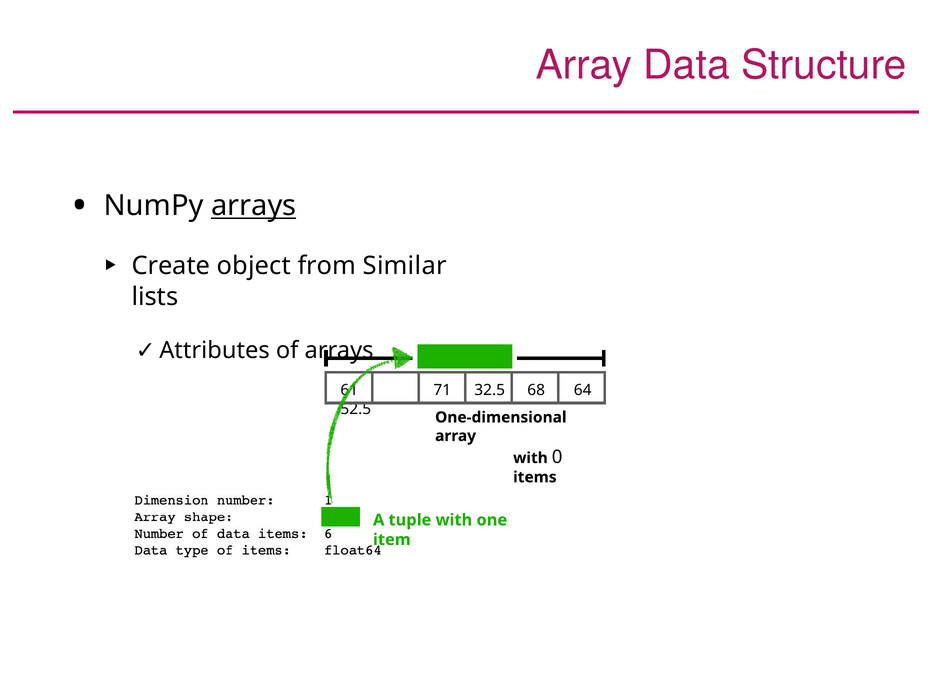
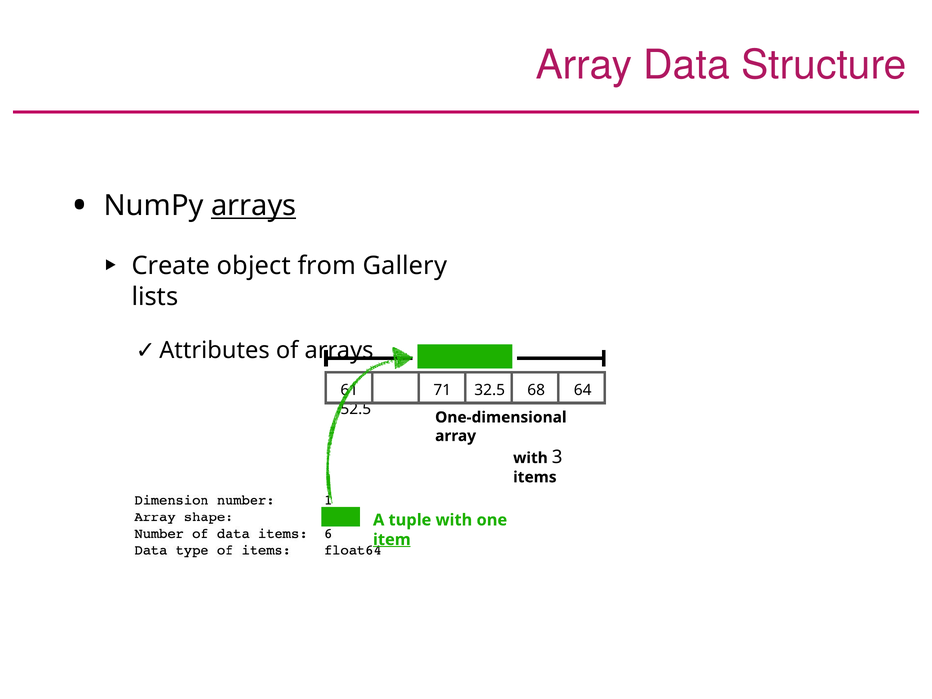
Similar: Similar -> Gallery
0: 0 -> 3
item underline: none -> present
